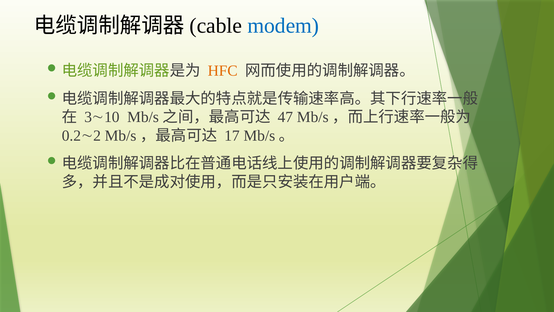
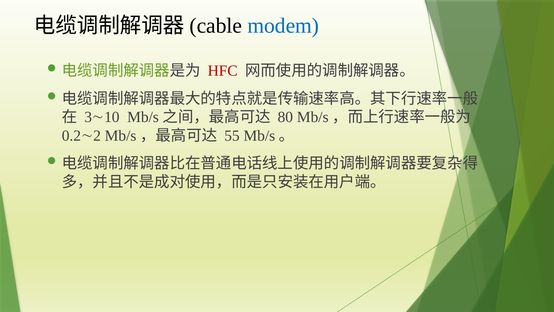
HFC colour: orange -> red
47: 47 -> 80
17: 17 -> 55
